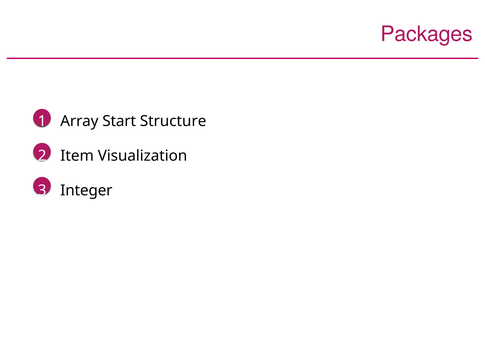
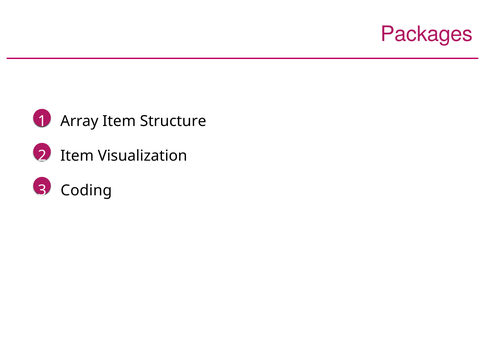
Array Start: Start -> Item
Integer: Integer -> Coding
